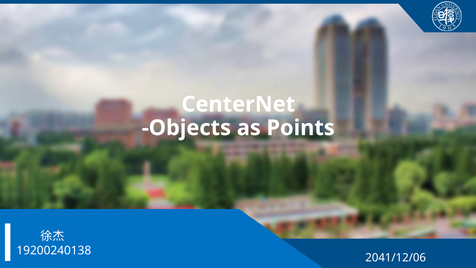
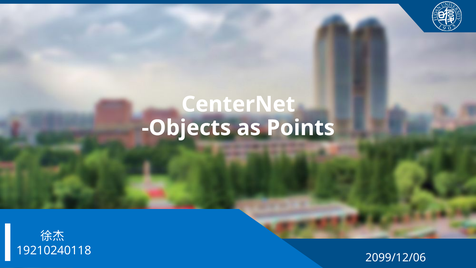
19200240138: 19200240138 -> 19210240118
2041/12/06: 2041/12/06 -> 2099/12/06
